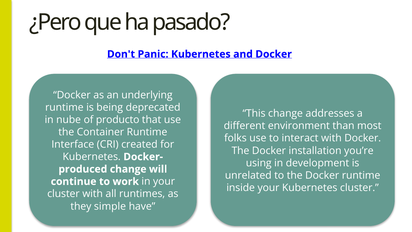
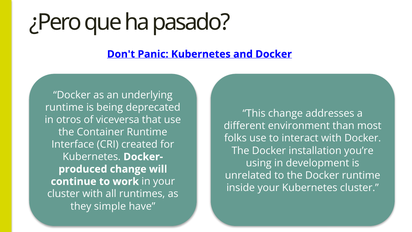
nube: nube -> otros
producto: producto -> viceversa
